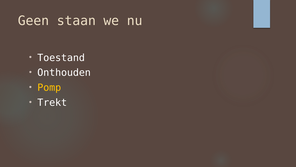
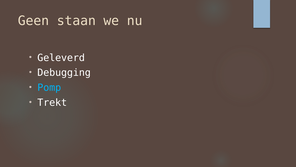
Toestand: Toestand -> Geleverd
Onthouden: Onthouden -> Debugging
Pomp colour: yellow -> light blue
